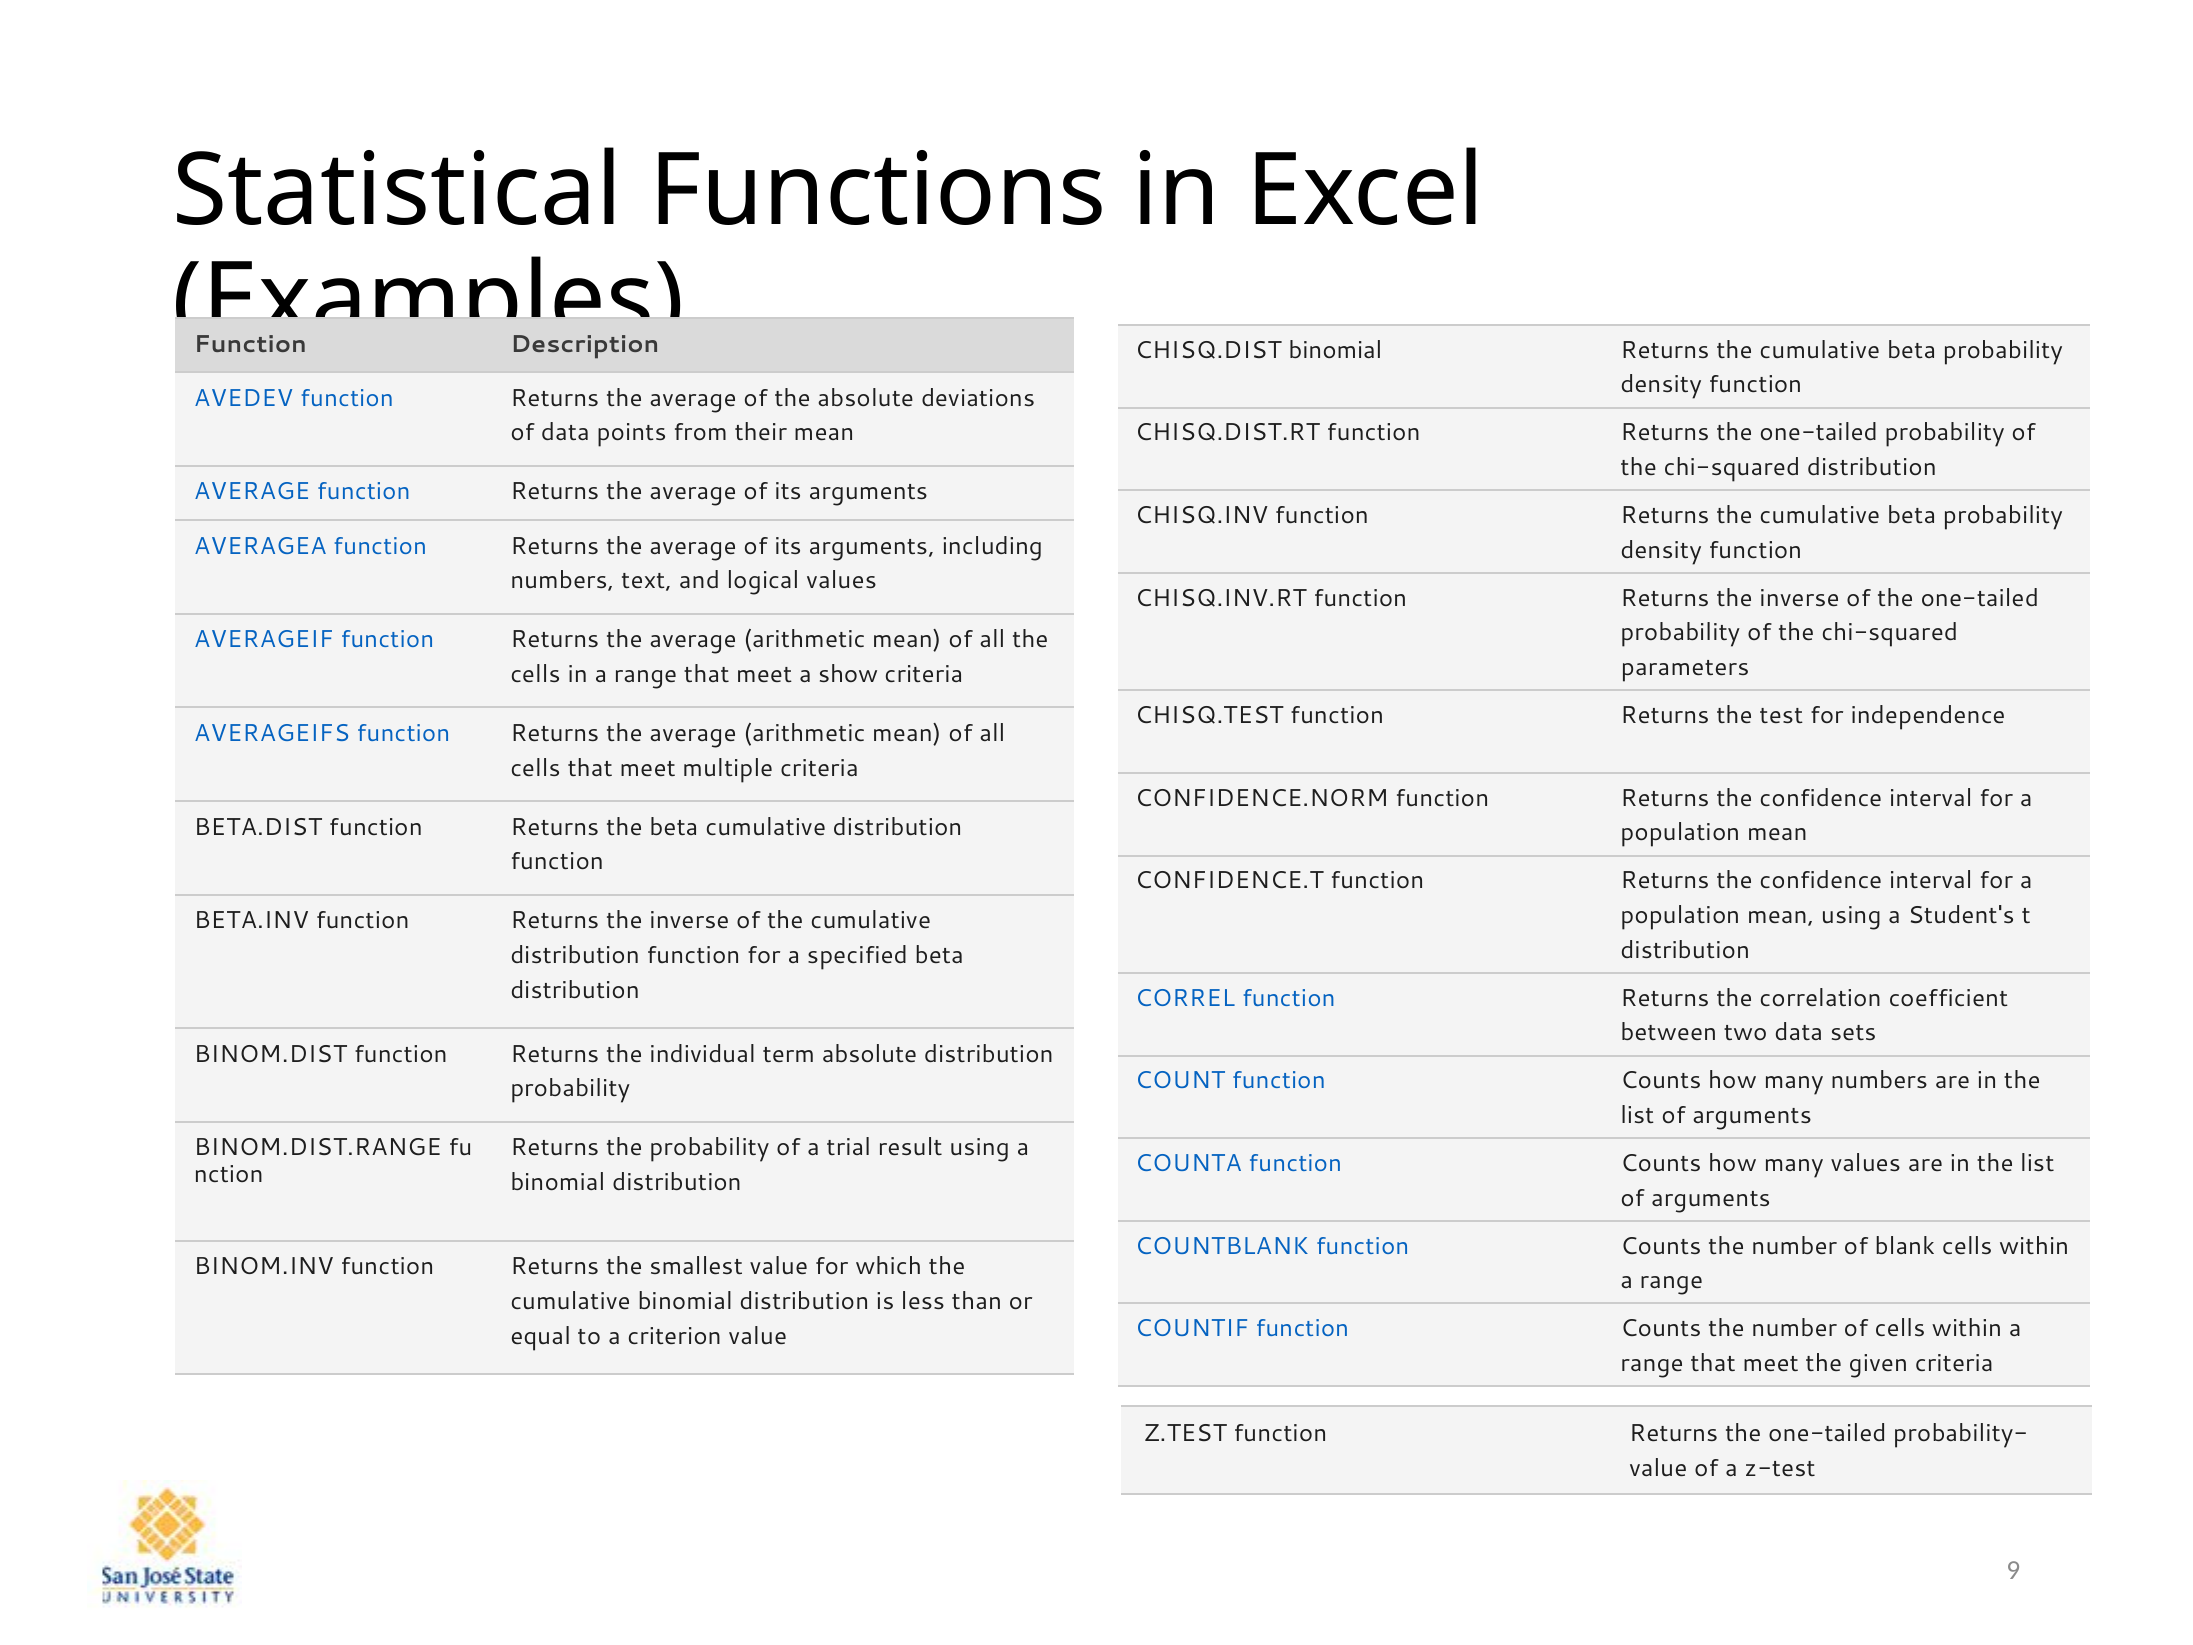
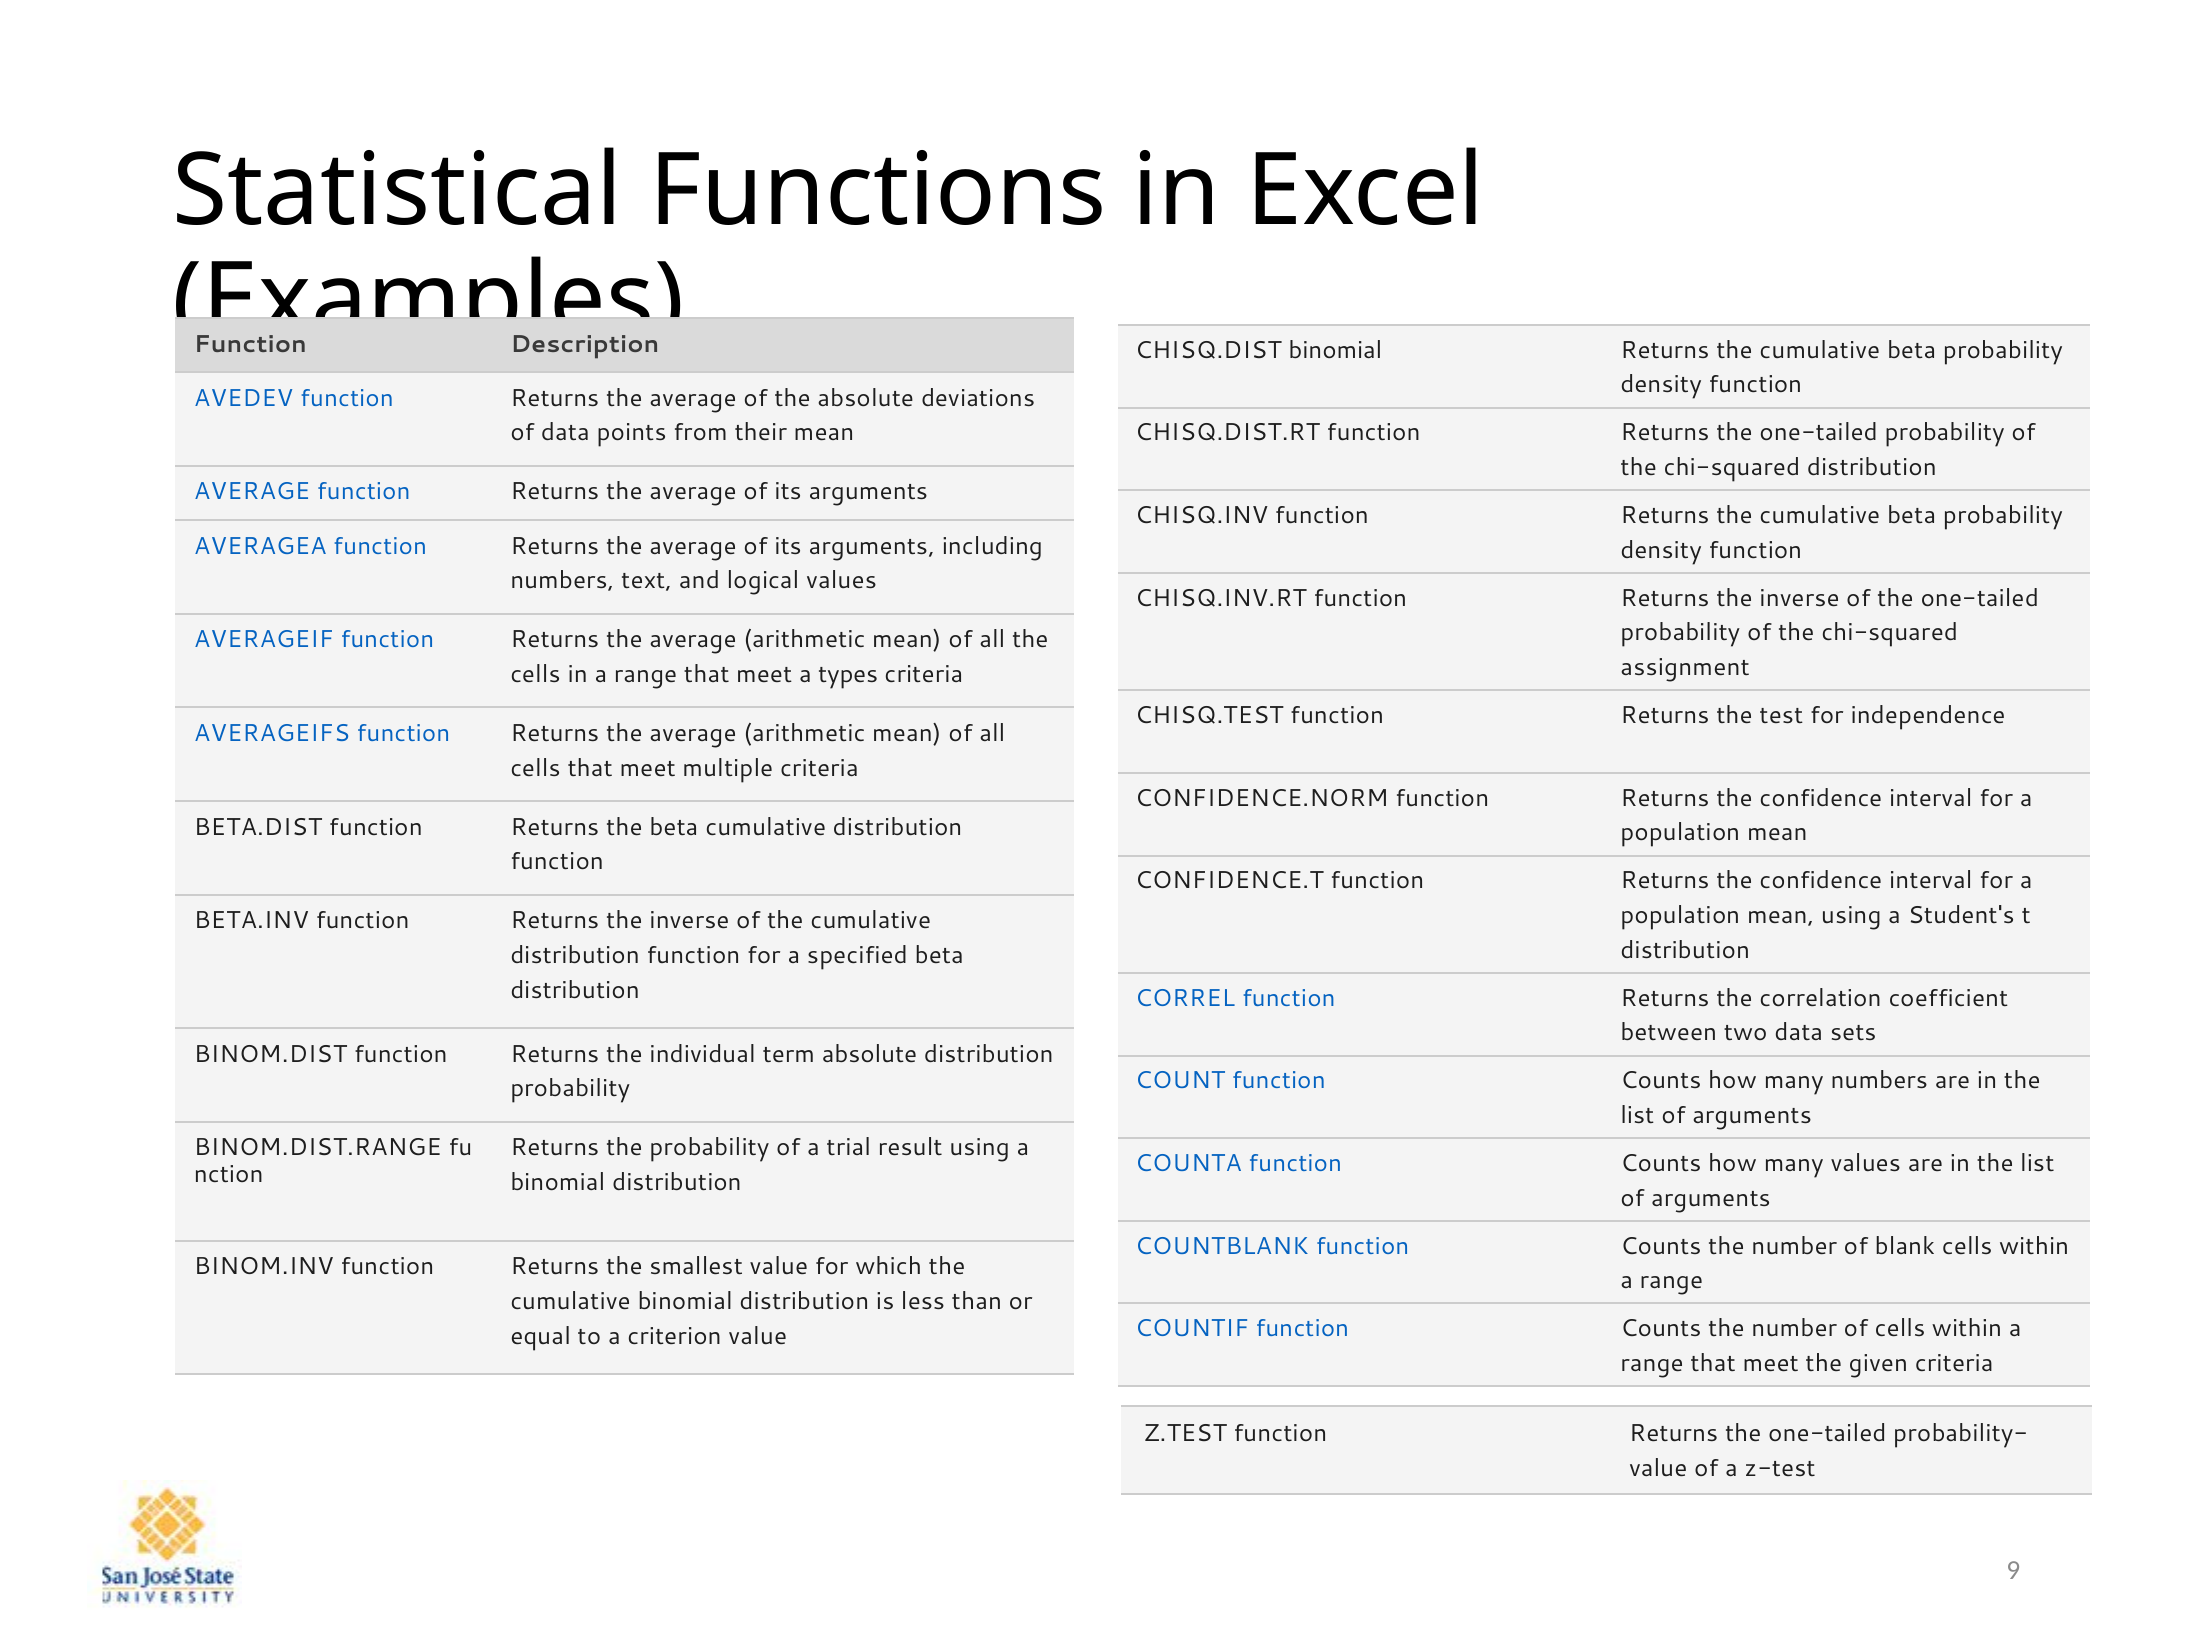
parameters: parameters -> assignment
show: show -> types
